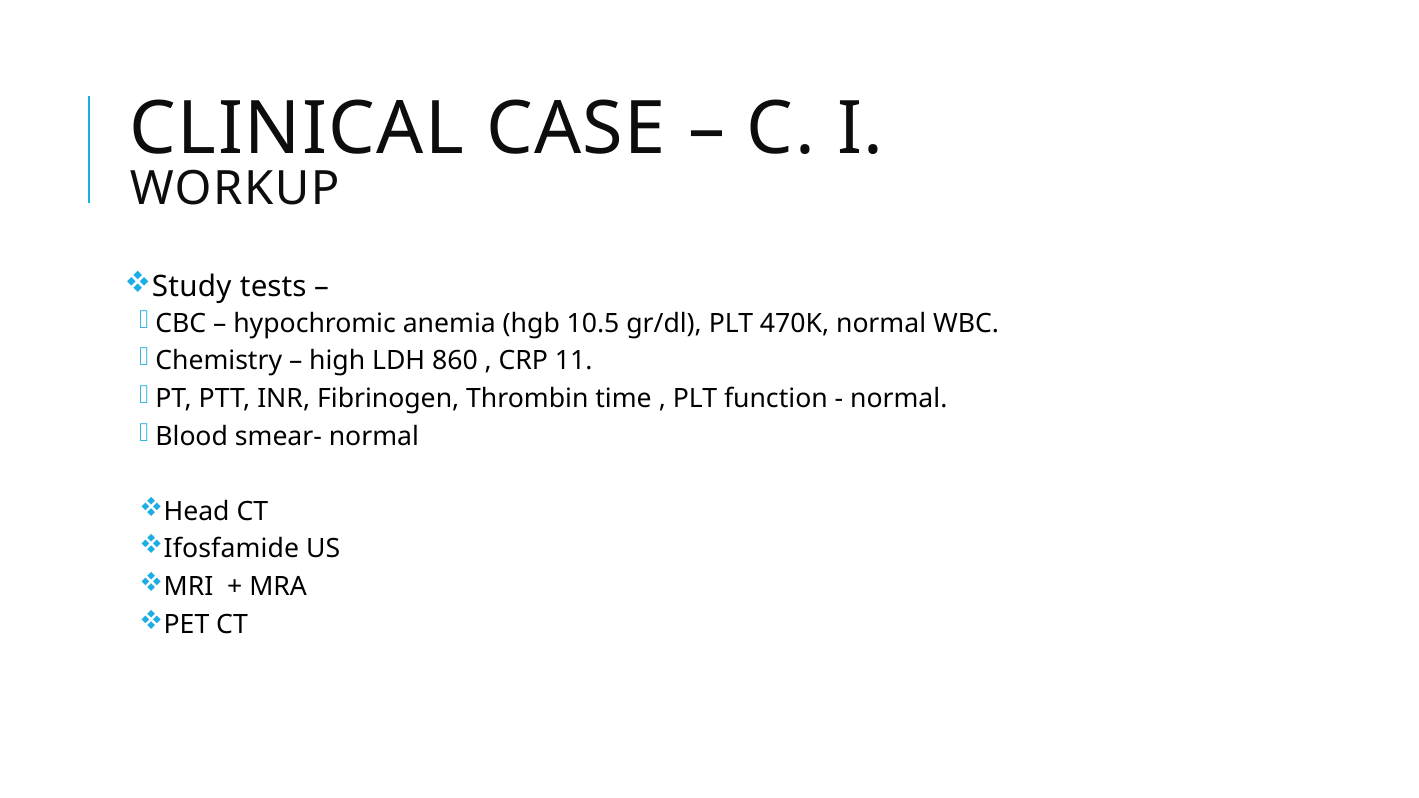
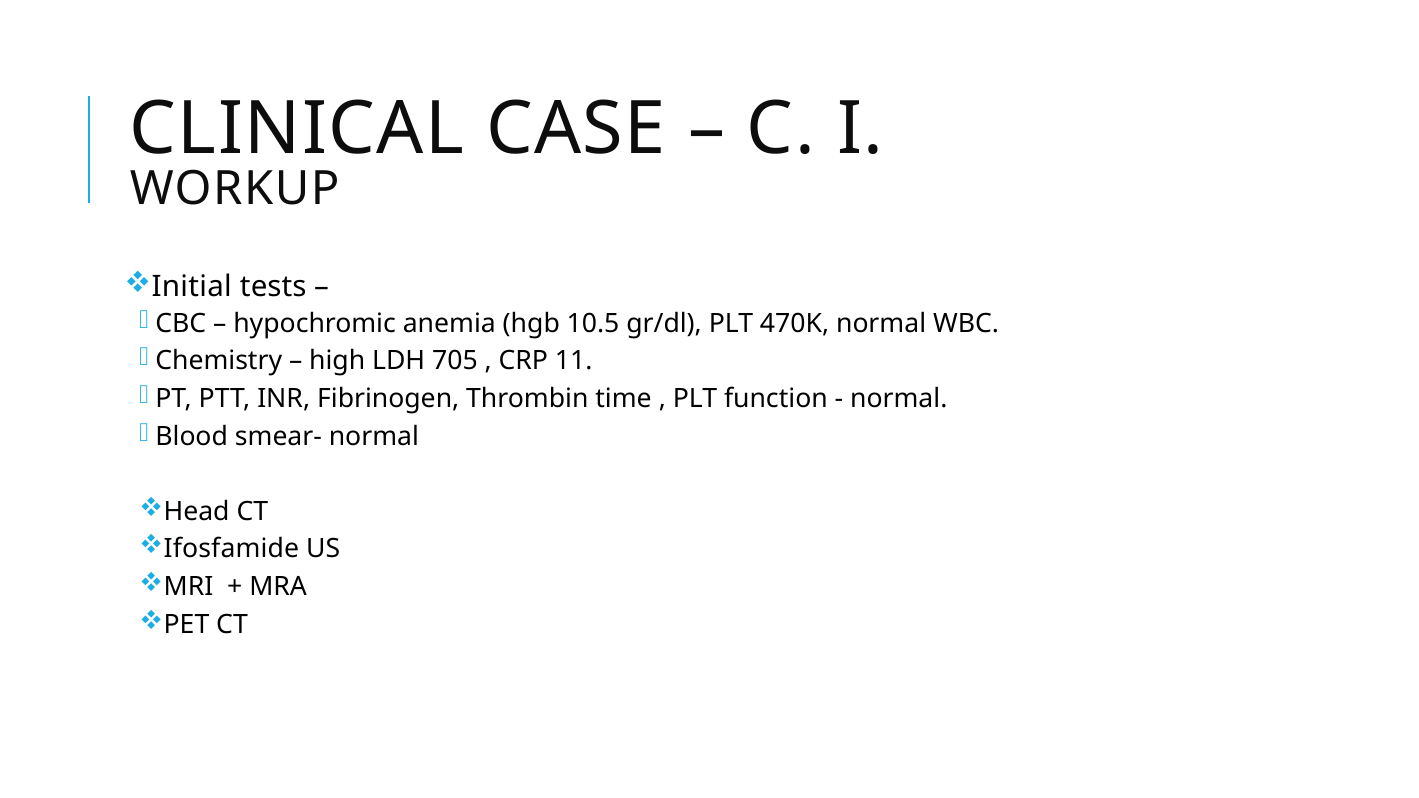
Study: Study -> Initial
860: 860 -> 705
